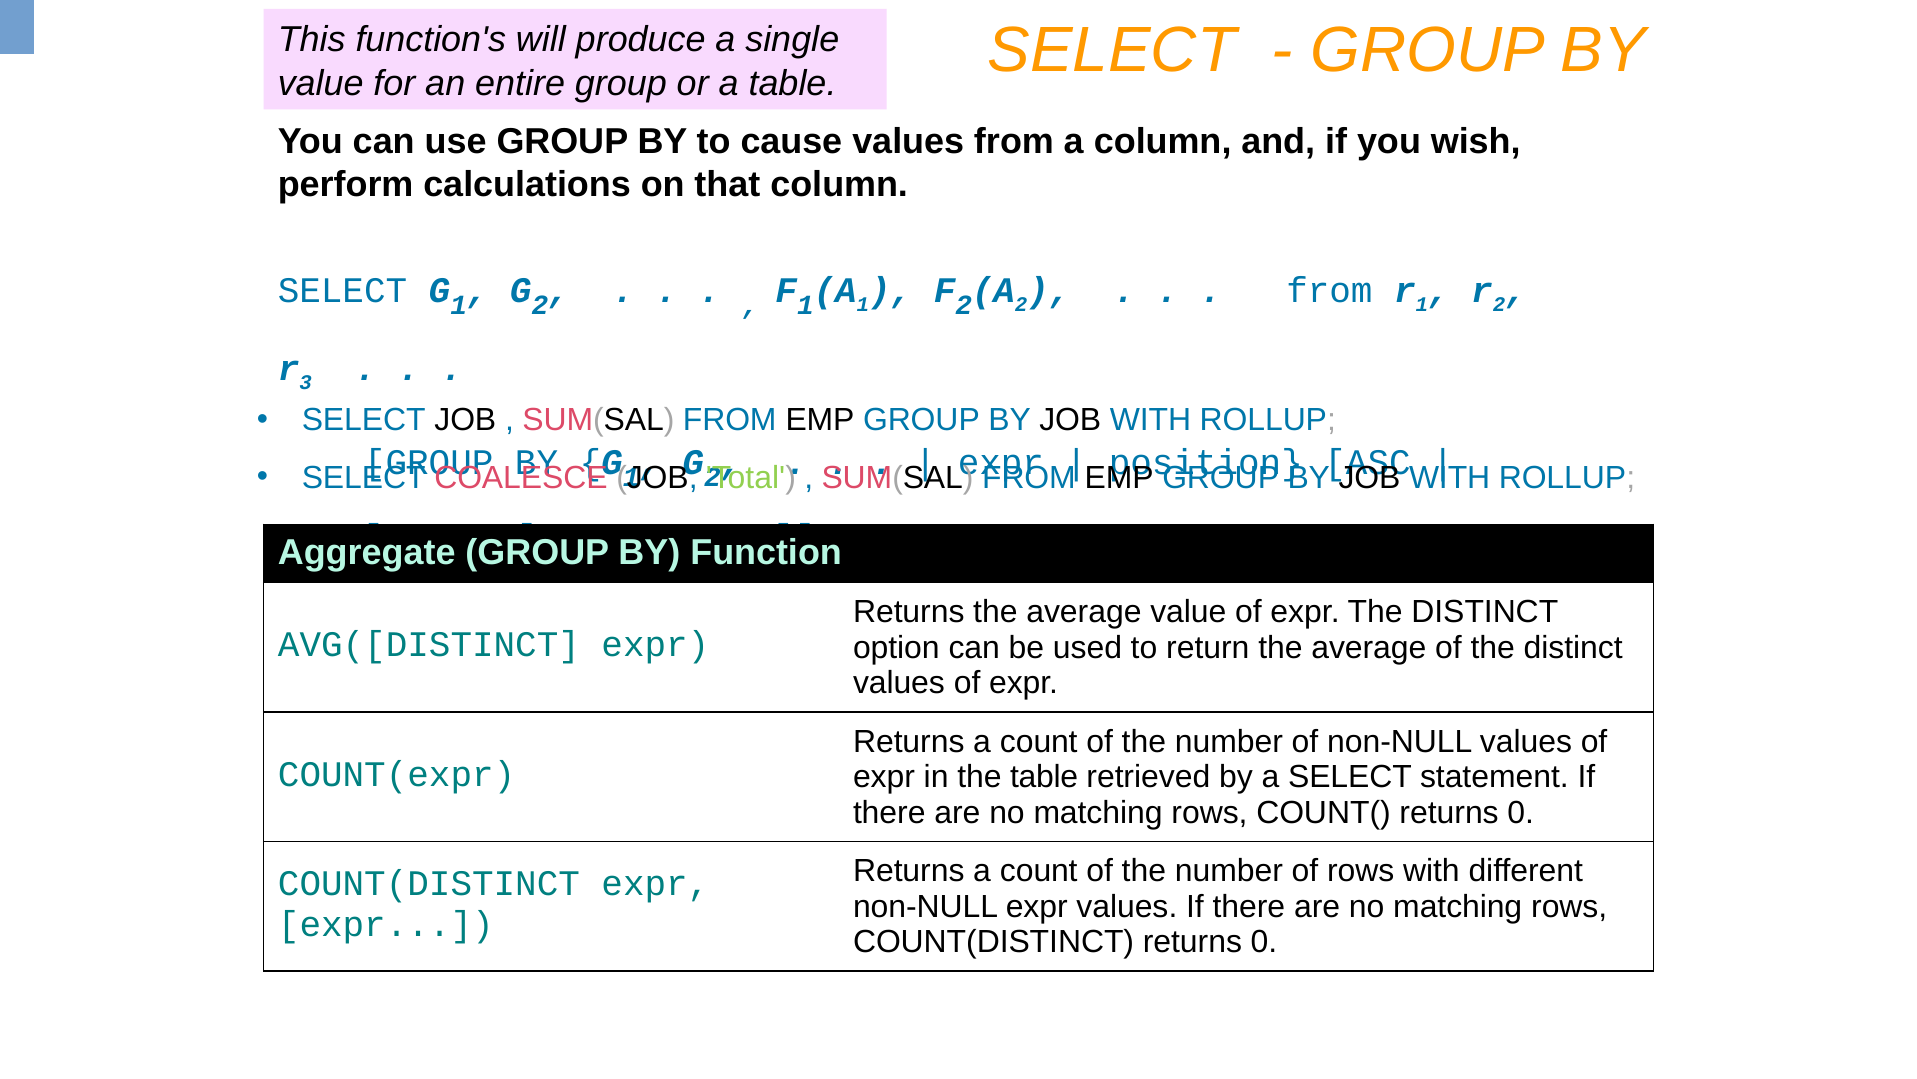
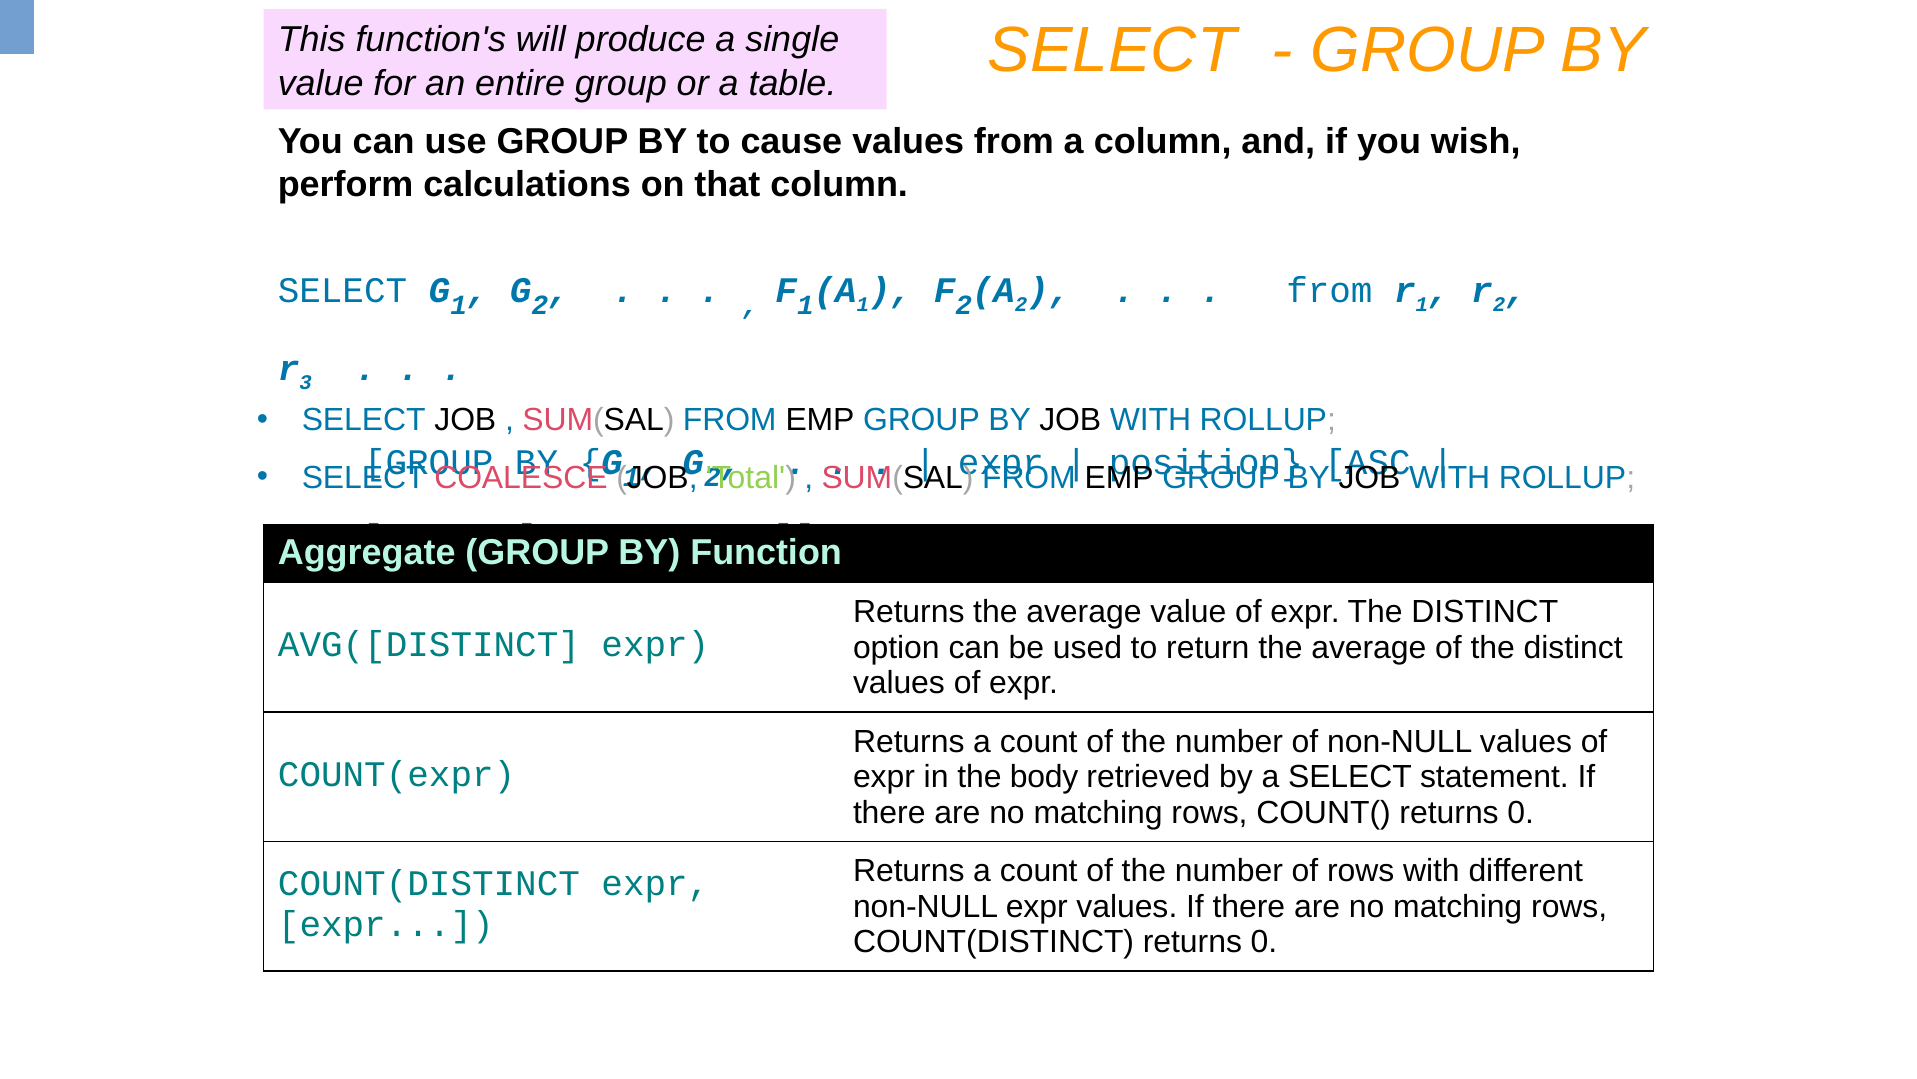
the table: table -> body
